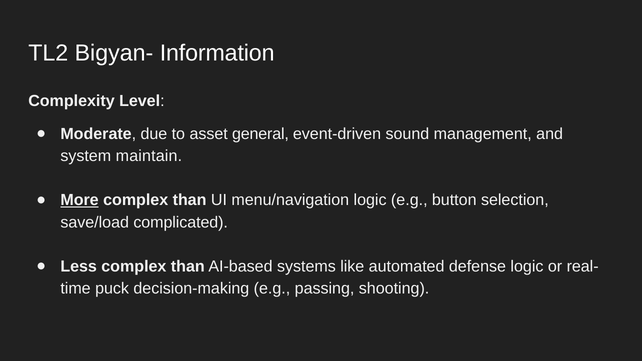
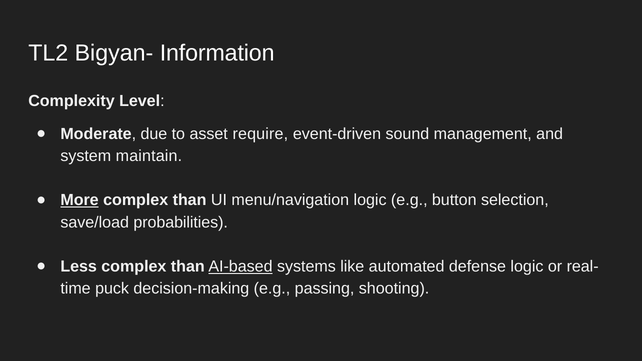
general: general -> require
complicated: complicated -> probabilities
AI-based underline: none -> present
